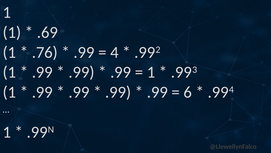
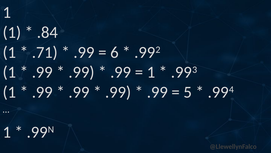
.69: .69 -> .84
.76: .76 -> .71
4: 4 -> 6
6: 6 -> 5
